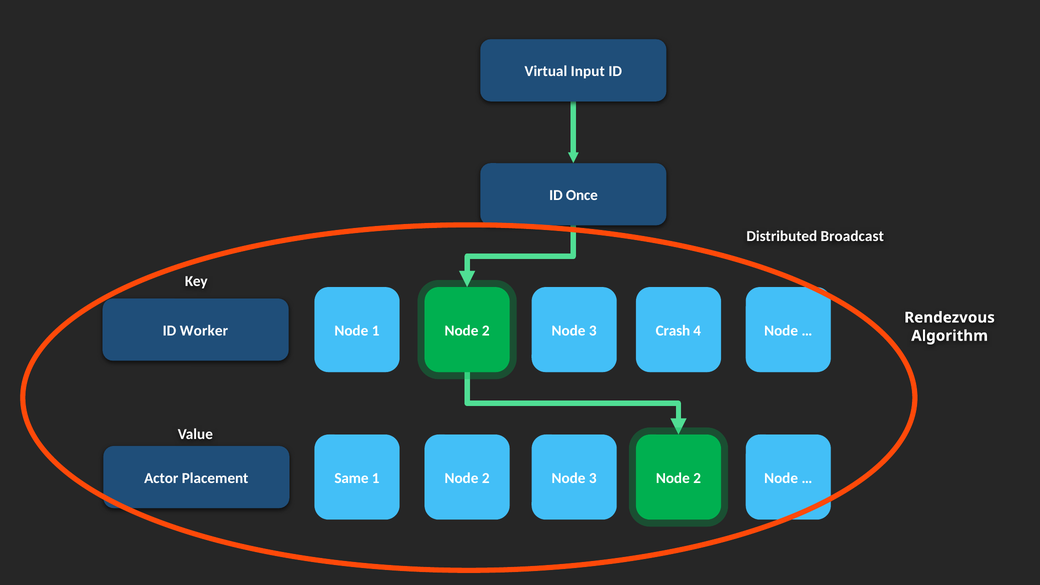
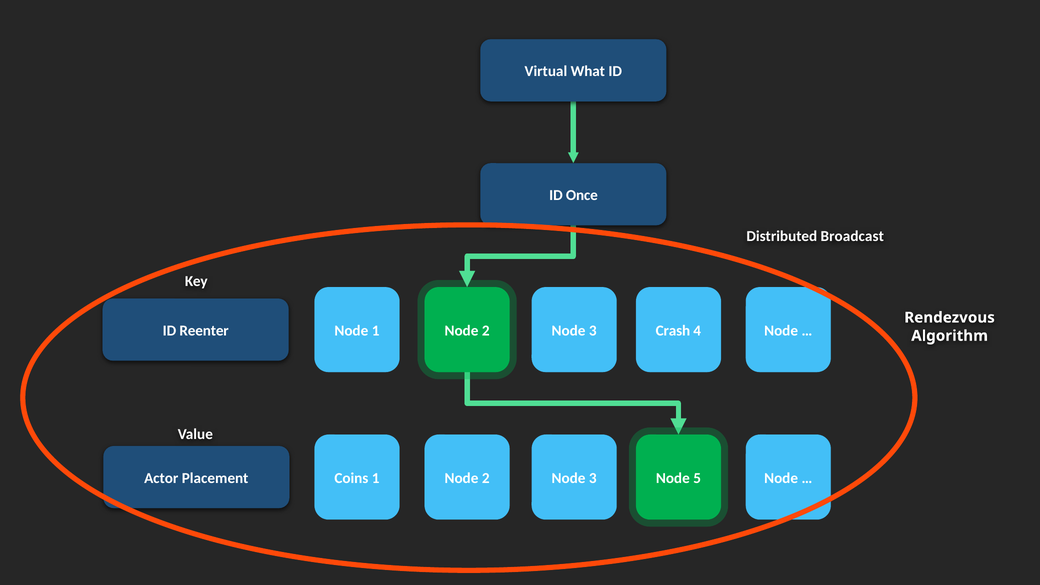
Input: Input -> What
Worker: Worker -> Reenter
Same: Same -> Coins
1 Node 2: 2 -> 5
